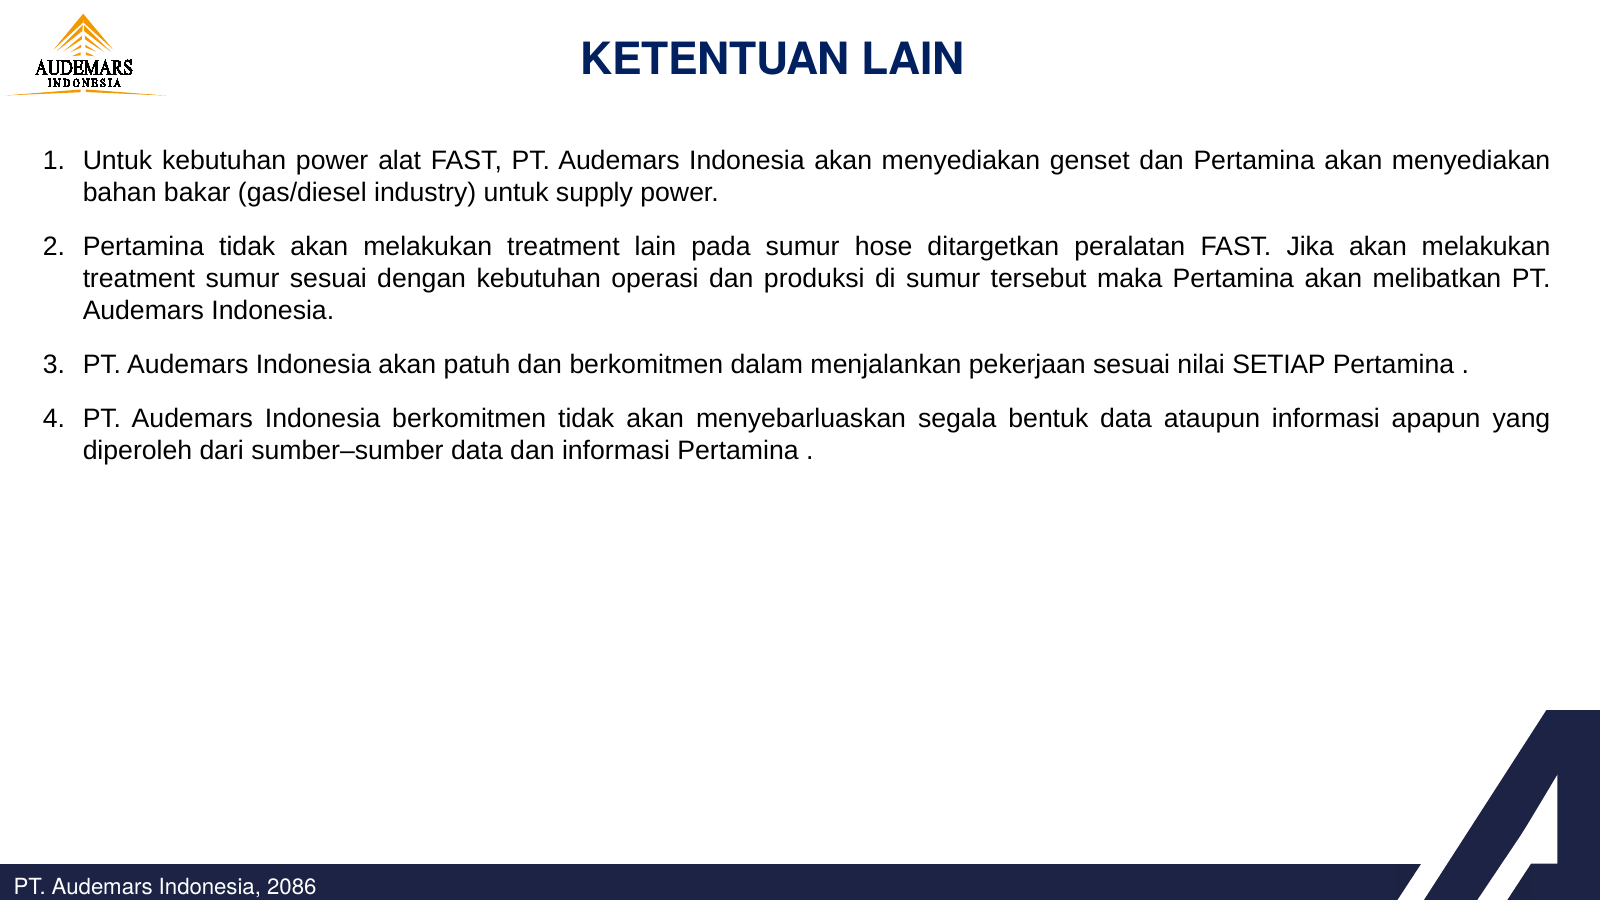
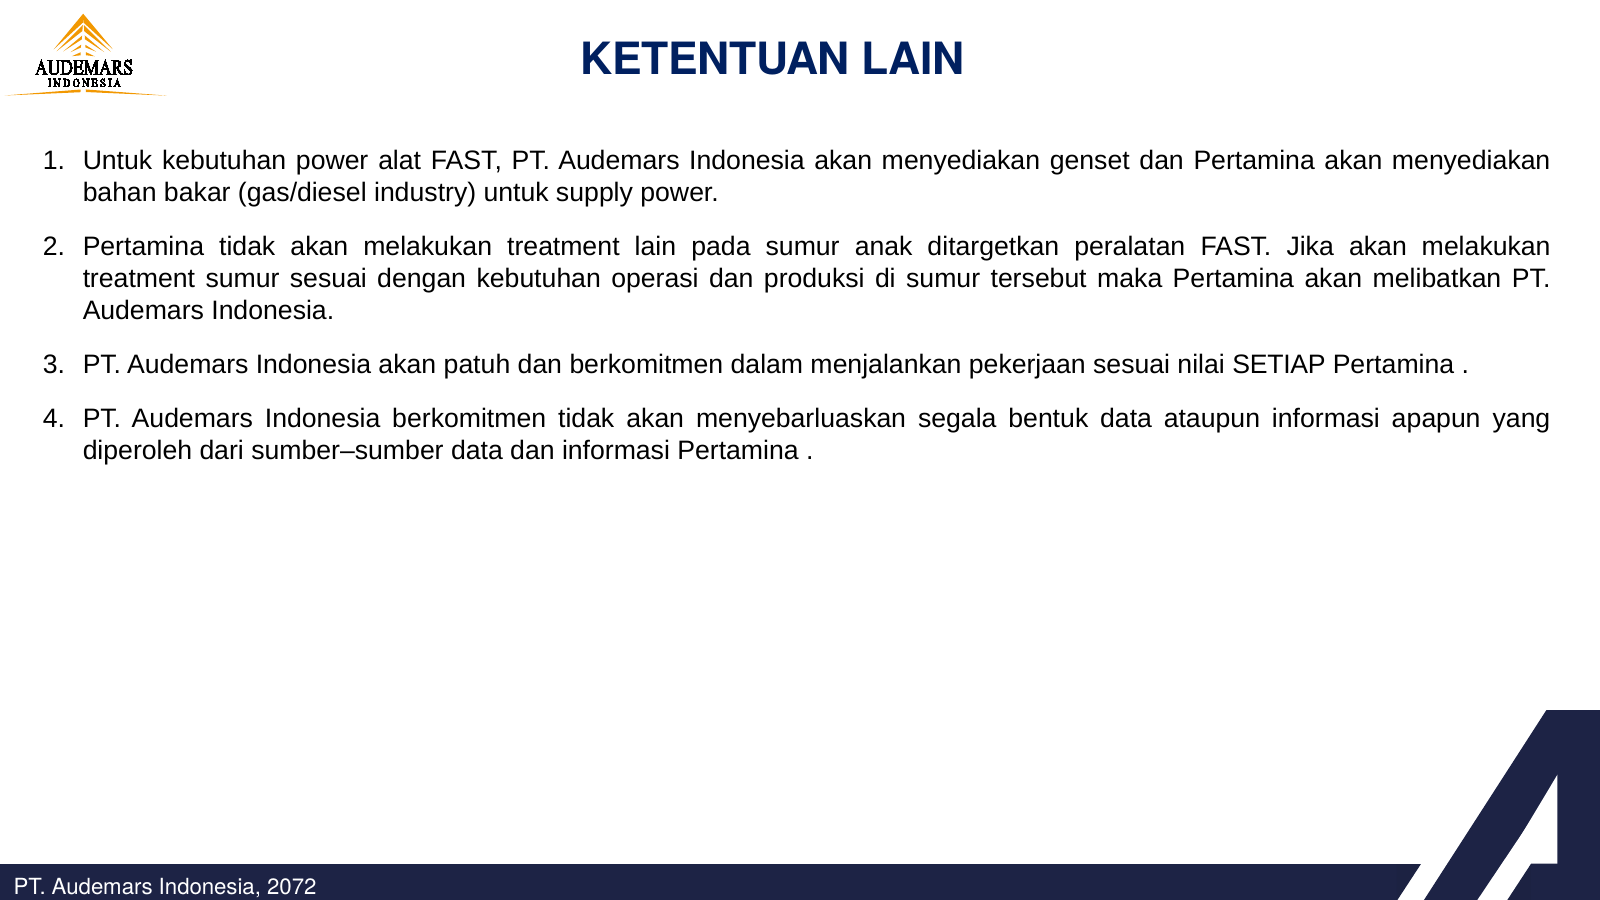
hose: hose -> anak
2086: 2086 -> 2072
